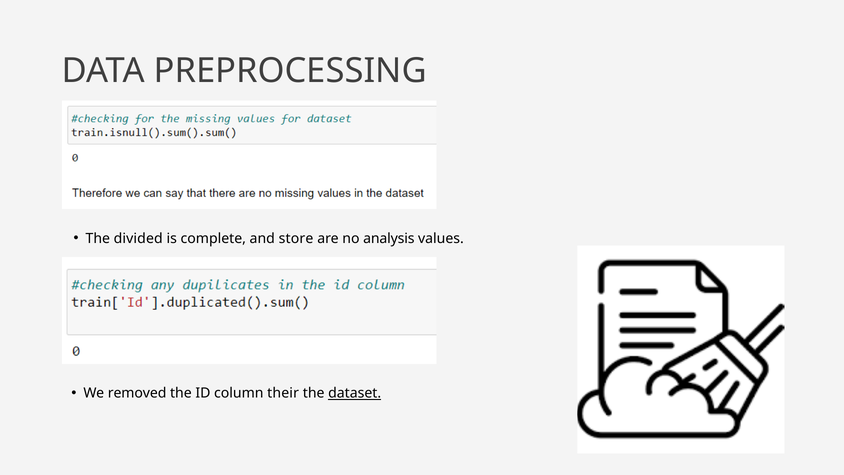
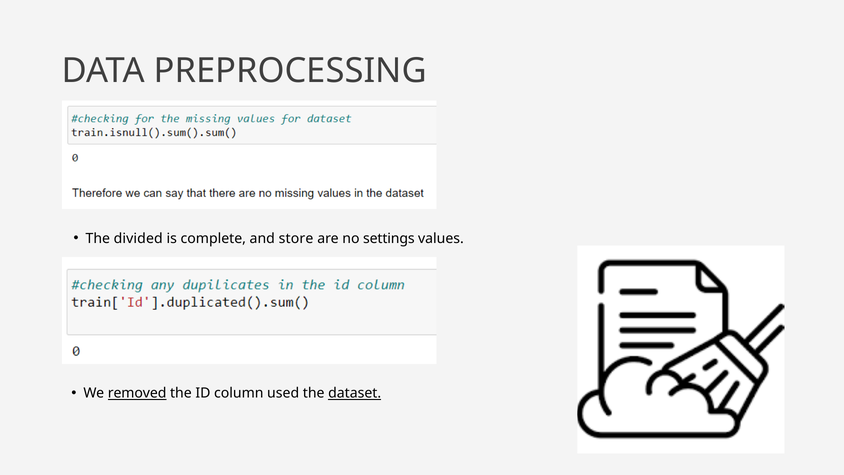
analysis: analysis -> settings
removed underline: none -> present
their: their -> used
